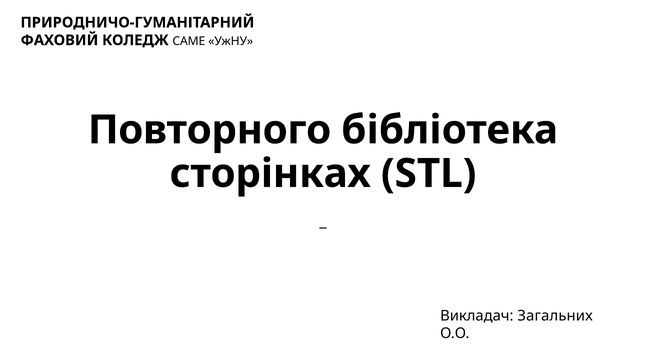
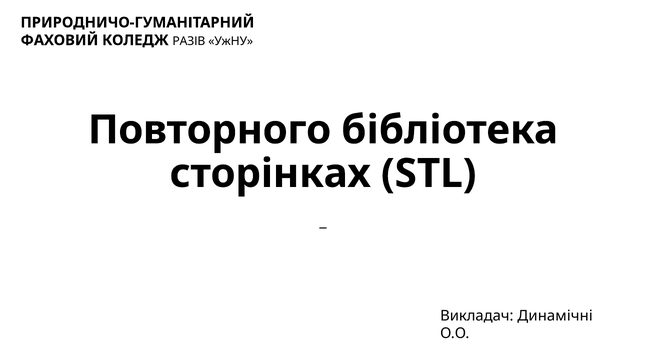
САМЕ: САМЕ -> РАЗІВ
Загальних: Загальних -> Динамічні
